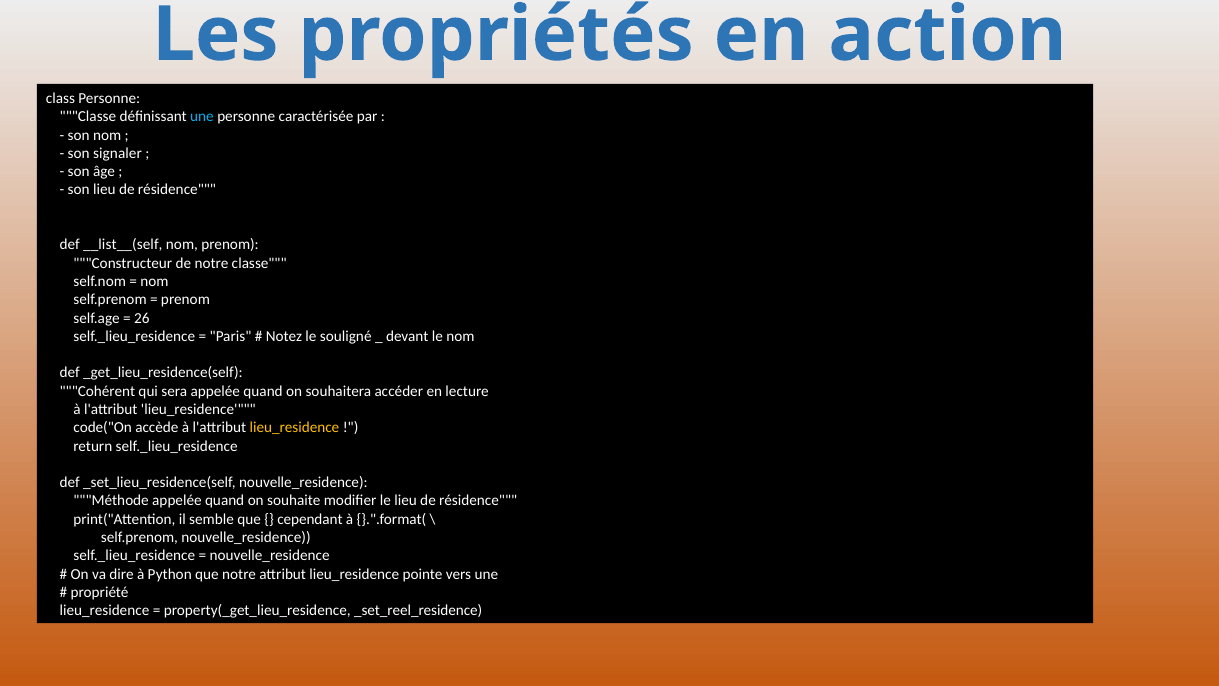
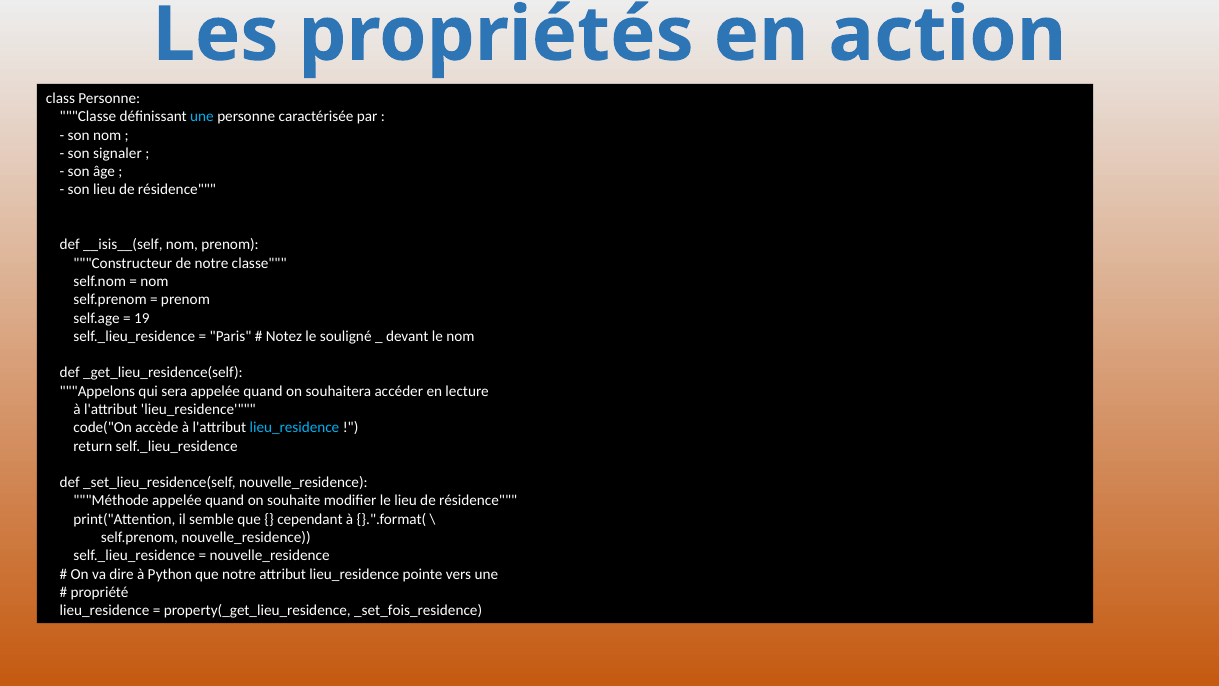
__list__(self: __list__(self -> __isis__(self
26: 26 -> 19
Cohérent: Cohérent -> Appelons
lieu_residence at (294, 428) colour: yellow -> light blue
_set_reel_residence: _set_reel_residence -> _set_fois_residence
